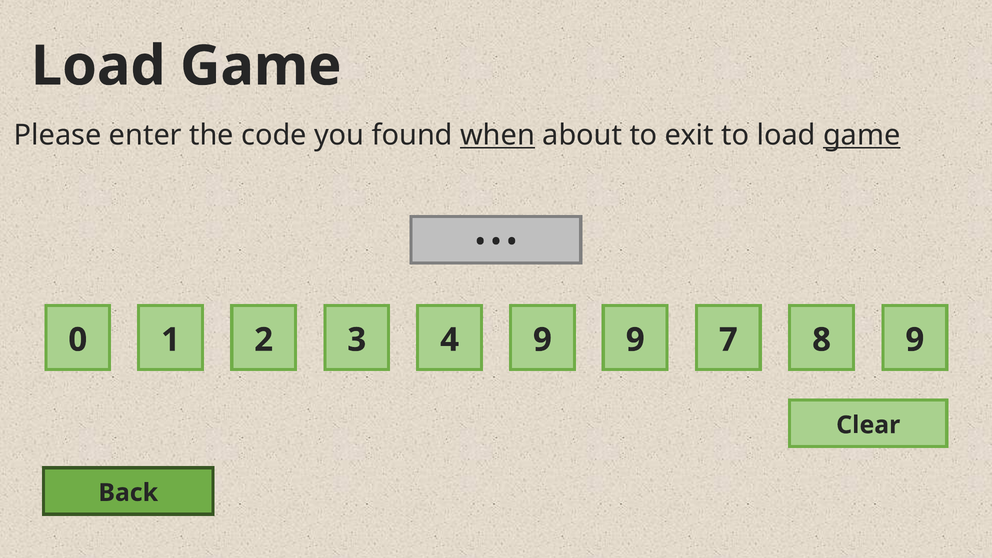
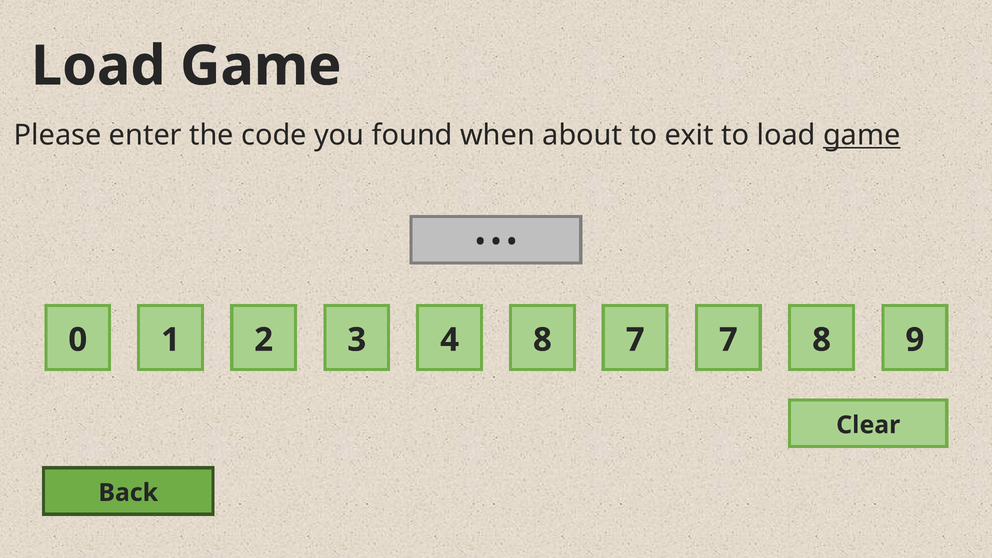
when underline: present -> none
4 9: 9 -> 8
1 9: 9 -> 7
